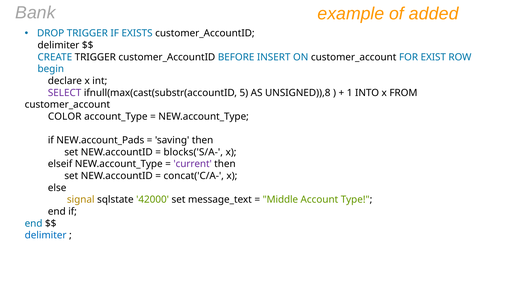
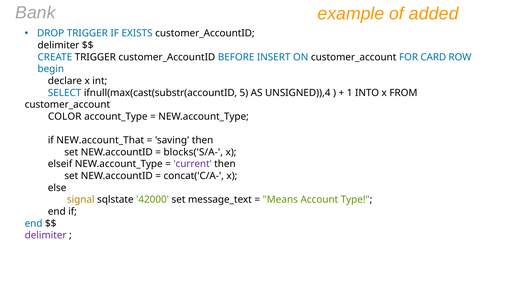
EXIST: EXIST -> CARD
SELECT colour: purple -> blue
UNSIGNED)),8: UNSIGNED)),8 -> UNSIGNED)),4
NEW.account_Pads: NEW.account_Pads -> NEW.account_That
Middle: Middle -> Means
delimiter at (46, 236) colour: blue -> purple
